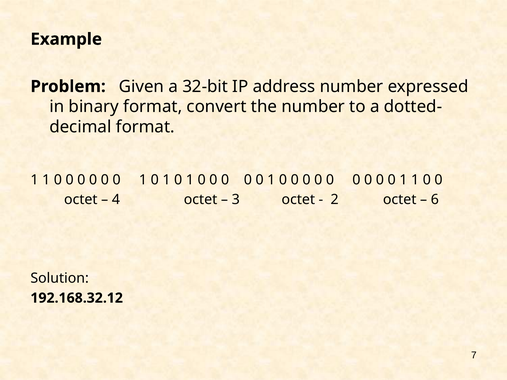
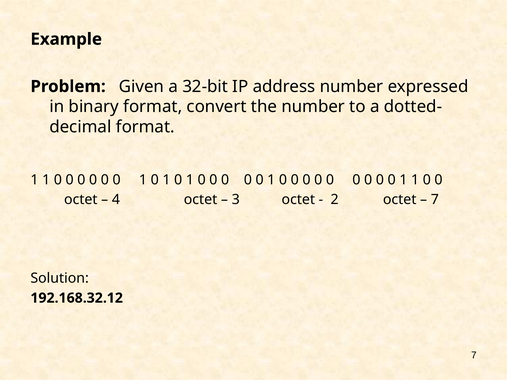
6 at (435, 200): 6 -> 7
